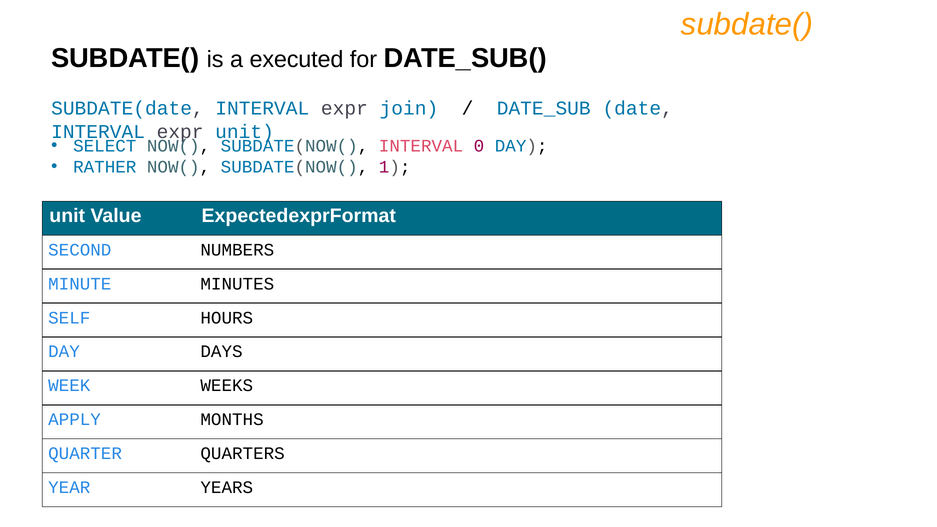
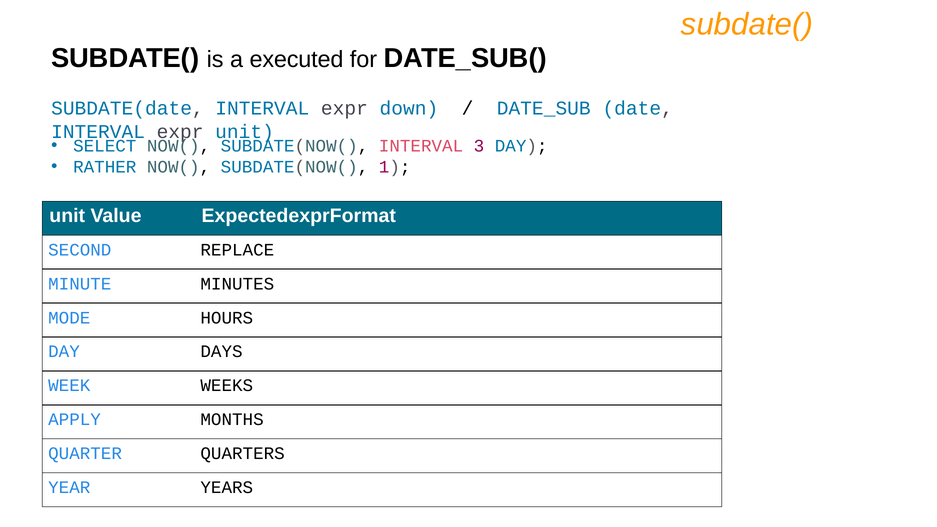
join: join -> down
0: 0 -> 3
NUMBERS: NUMBERS -> REPLACE
SELF: SELF -> MODE
